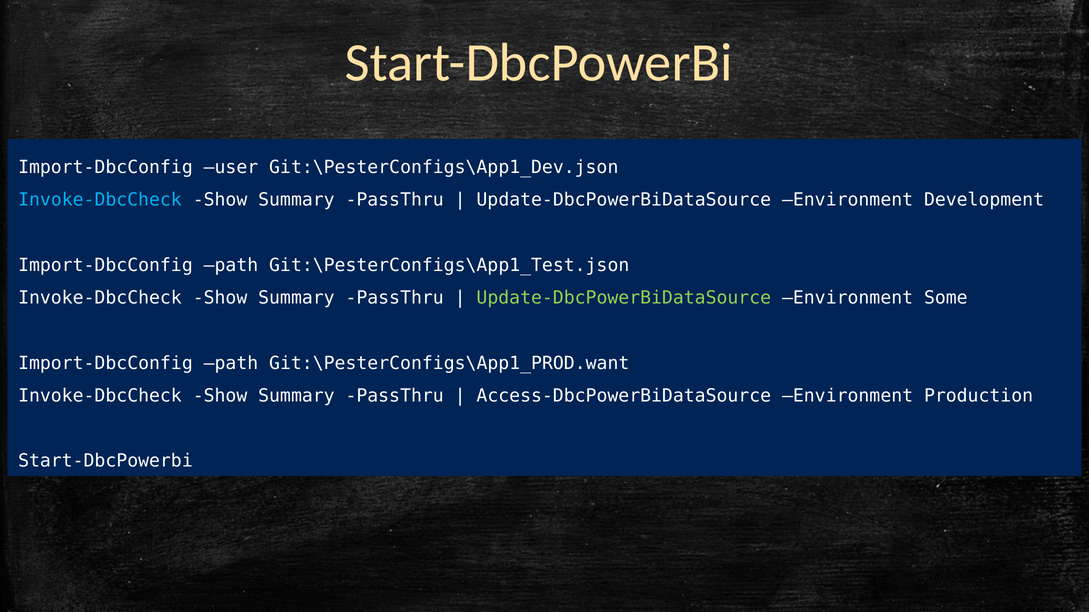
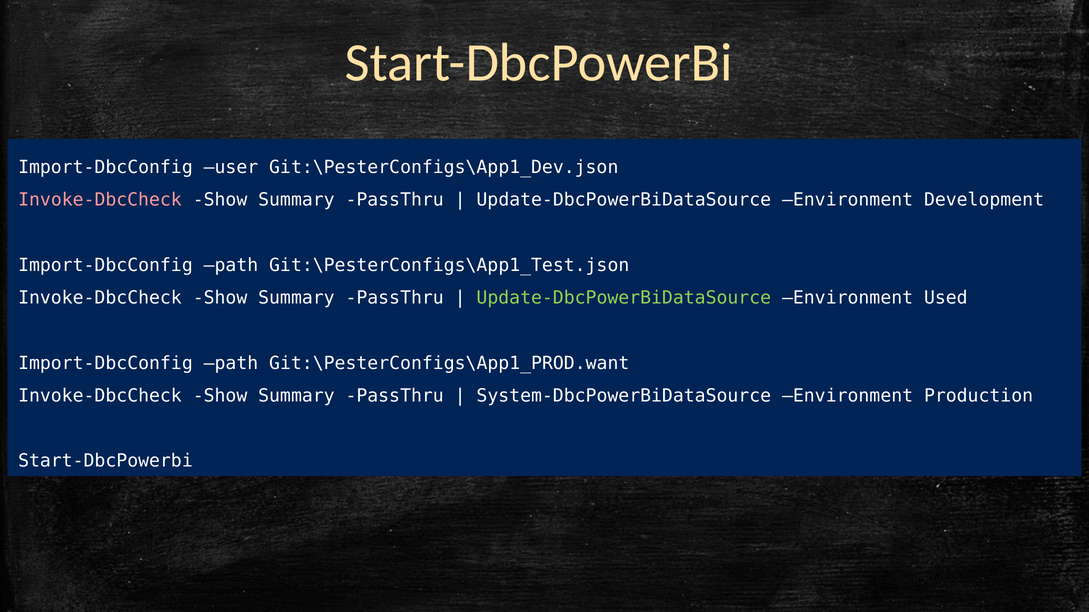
Invoke-DbcCheck at (100, 200) colour: light blue -> pink
Some: Some -> Used
Access-DbcPowerBiDataSource: Access-DbcPowerBiDataSource -> System-DbcPowerBiDataSource
